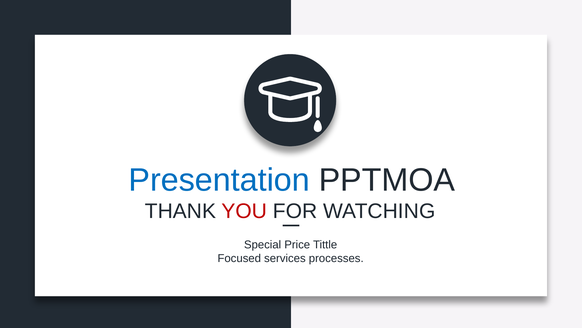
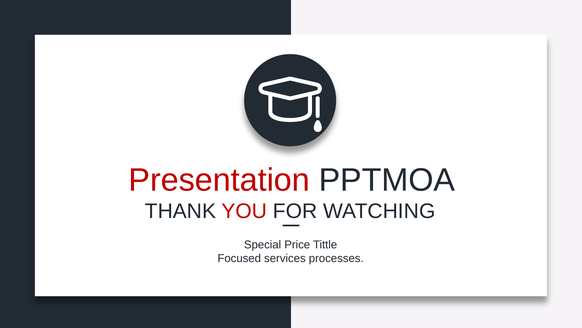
Presentation colour: blue -> red
